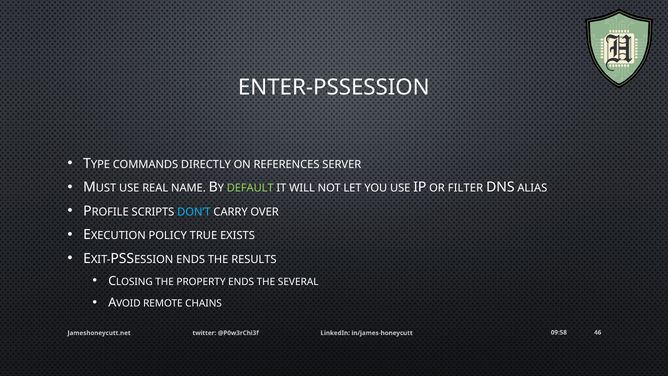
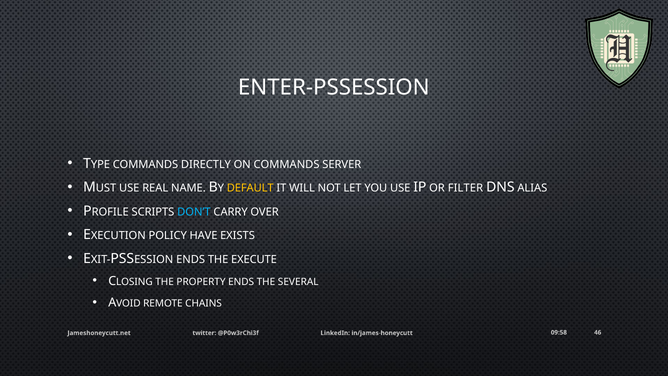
ON REFERENCES: REFERENCES -> COMMANDS
DEFAULT colour: light green -> yellow
TRUE: TRUE -> HAVE
RESULTS: RESULTS -> EXECUTE
